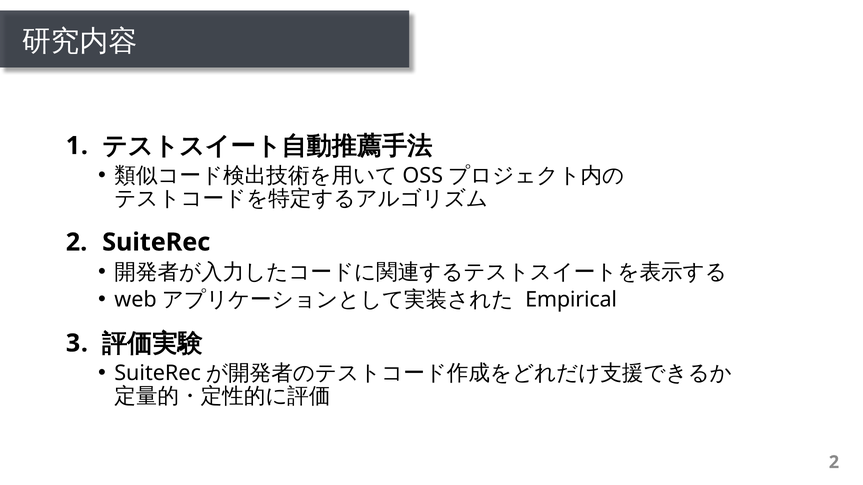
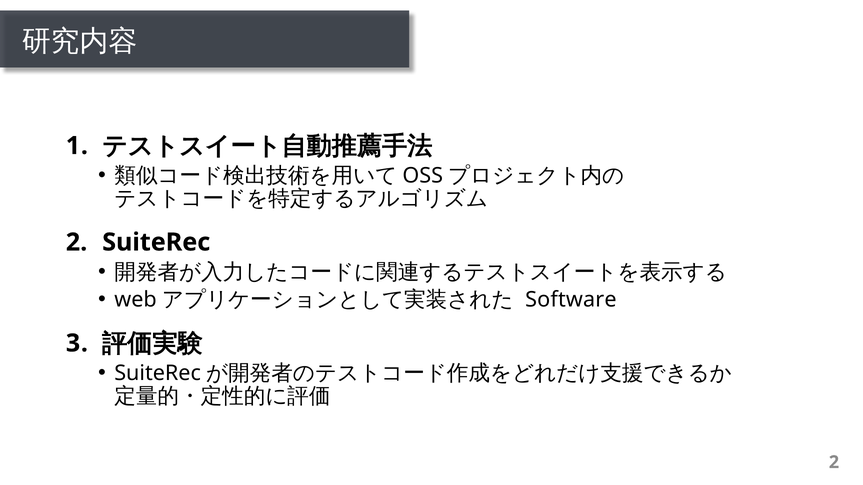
Empirical: Empirical -> Software
